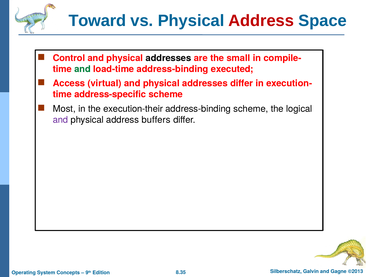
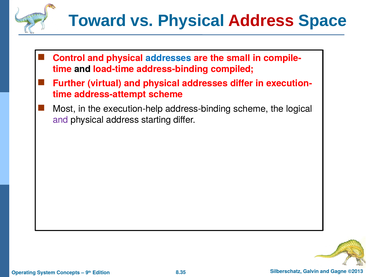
addresses at (168, 58) colour: black -> blue
and at (82, 69) colour: green -> black
executed: executed -> compiled
Access: Access -> Further
address-specific: address-specific -> address-attempt
execution-their: execution-their -> execution-help
buffers: buffers -> starting
